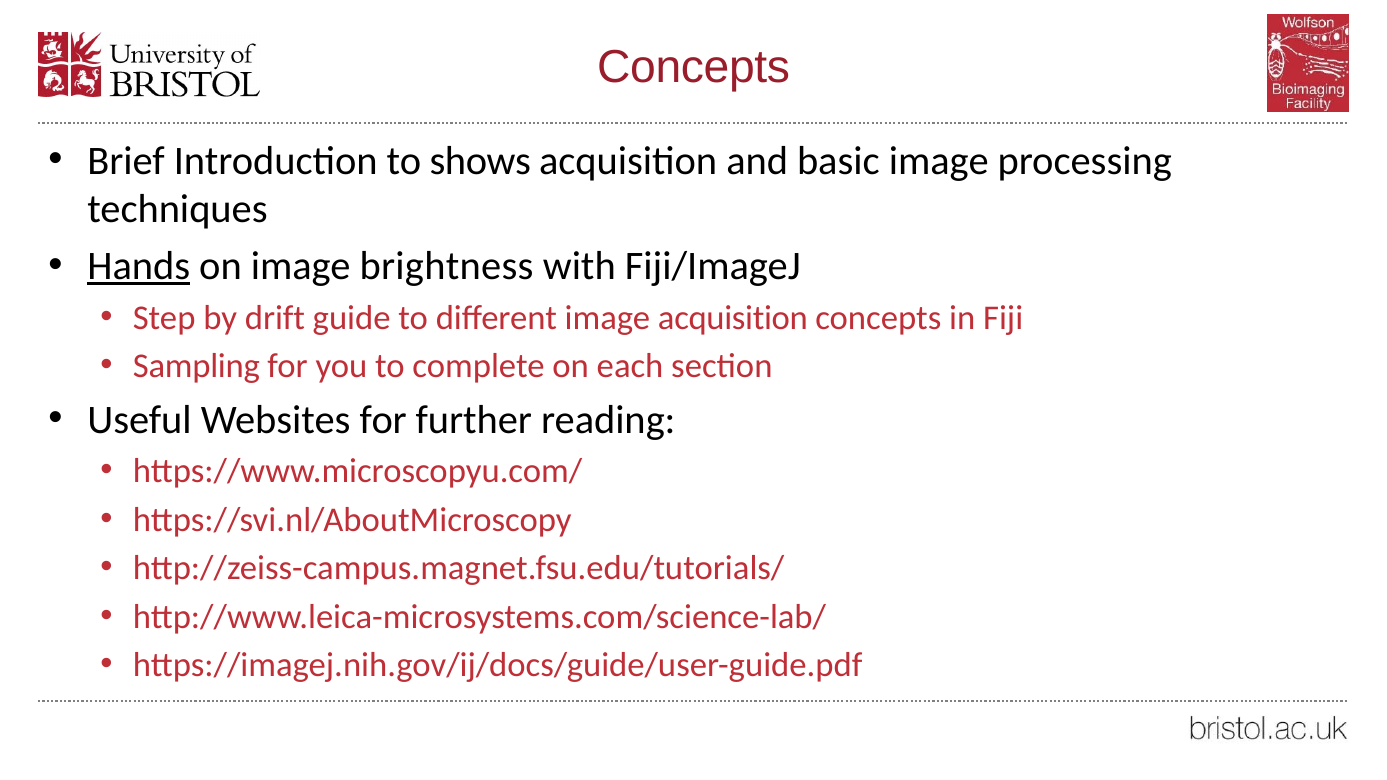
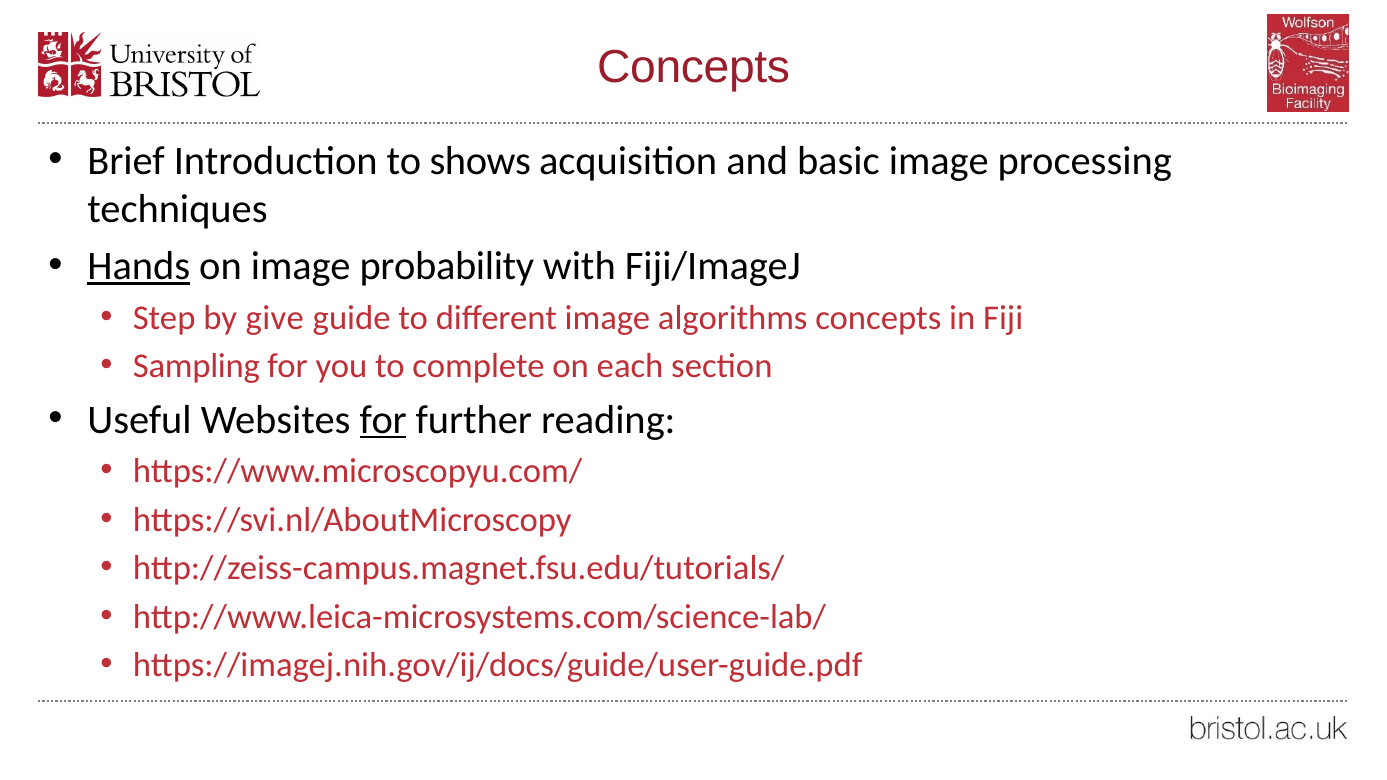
brightness: brightness -> probability
drift: drift -> give
image acquisition: acquisition -> algorithms
for at (383, 420) underline: none -> present
